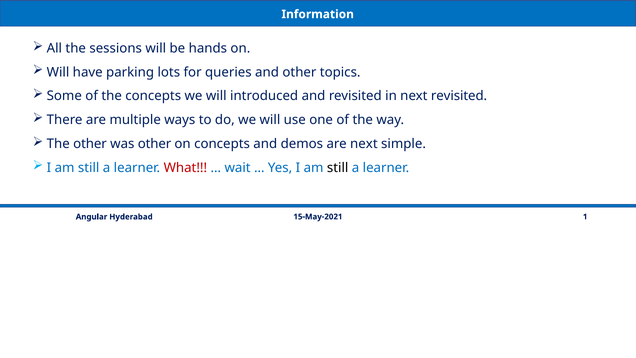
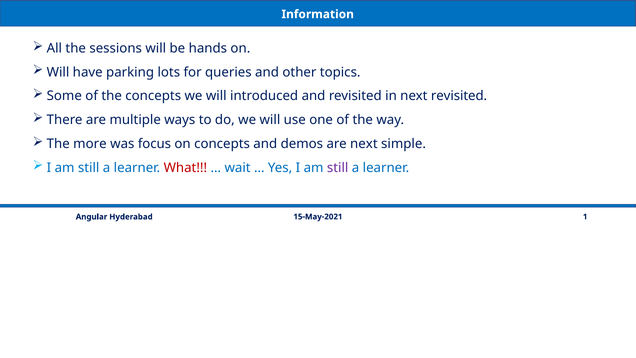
The other: other -> more
was other: other -> focus
still at (338, 168) colour: black -> purple
